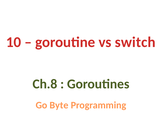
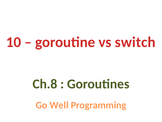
Byte: Byte -> Well
